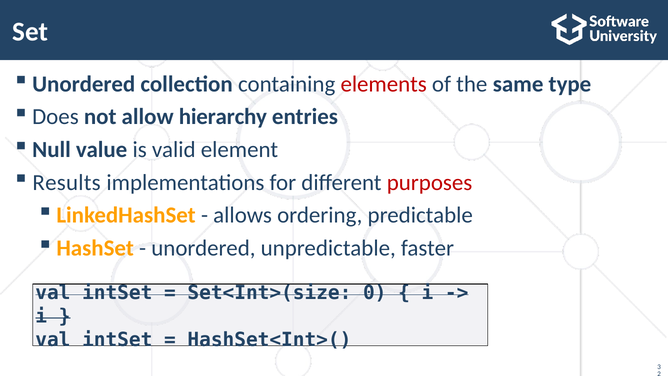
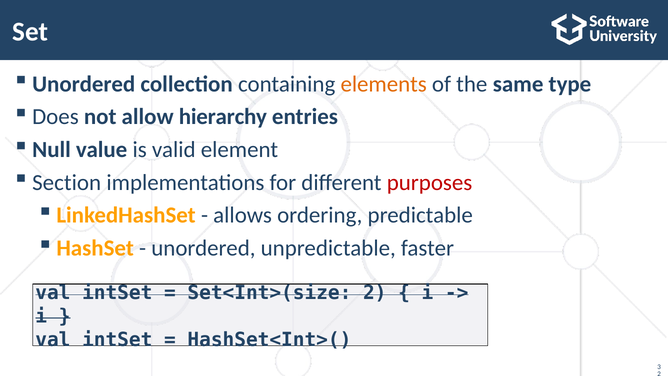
elements colour: red -> orange
Results: Results -> Section
Set<Int>(size 0: 0 -> 2
